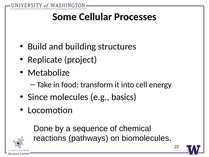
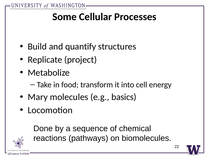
building: building -> quantify
Since: Since -> Mary
